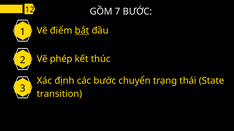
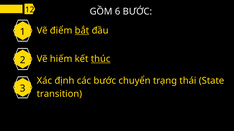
7: 7 -> 6
phép: phép -> hiếm
thúc underline: none -> present
